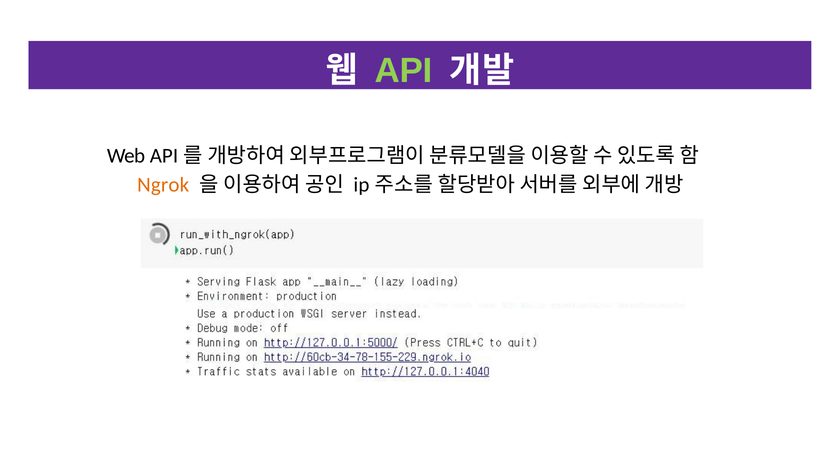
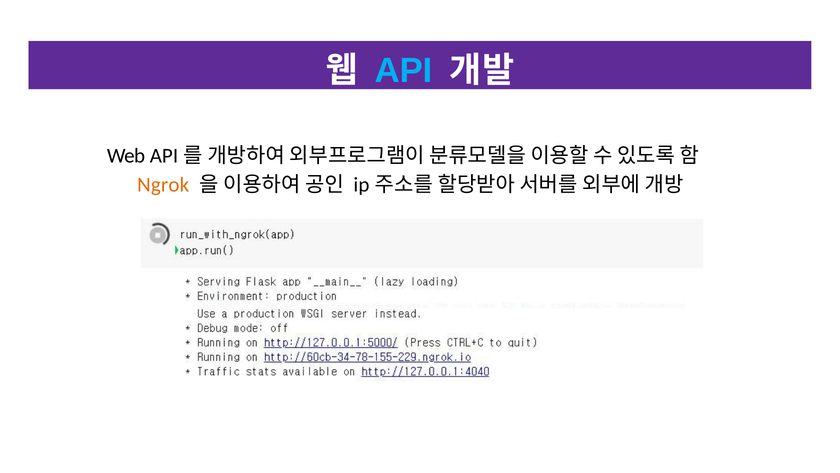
API colour: light green -> light blue
